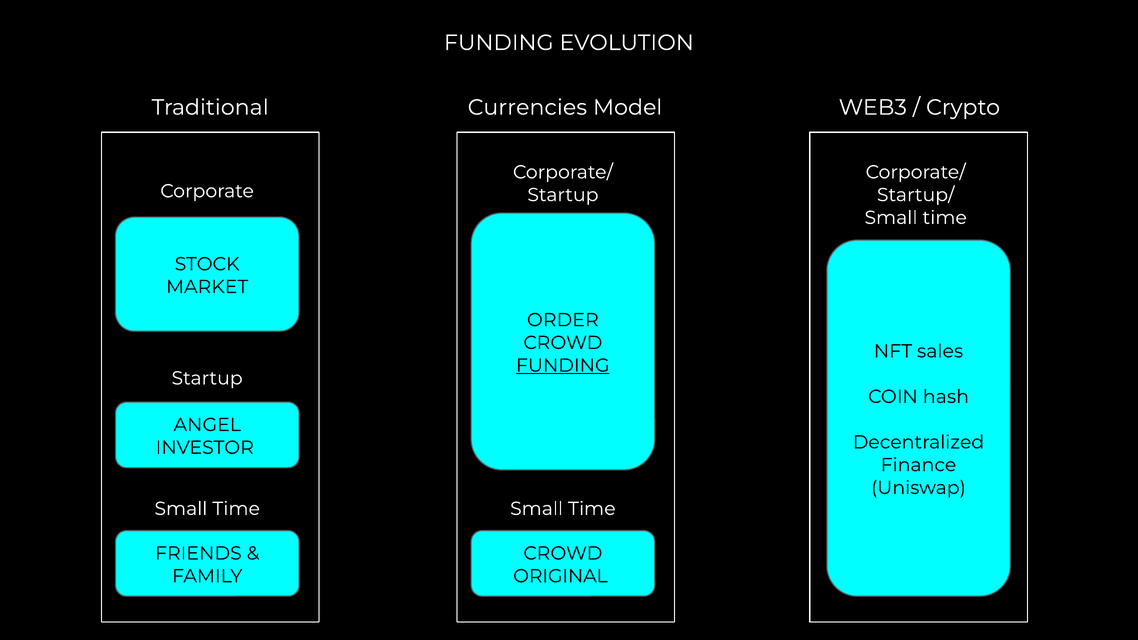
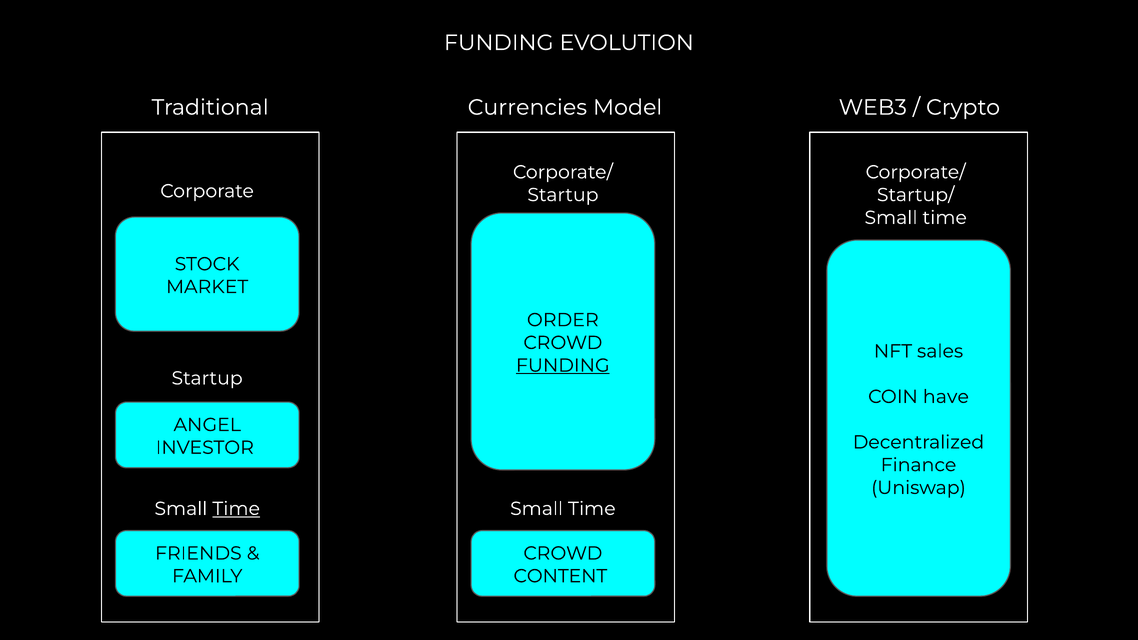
hash: hash -> have
Time at (236, 509) underline: none -> present
ORIGINAL: ORIGINAL -> CONTENT
